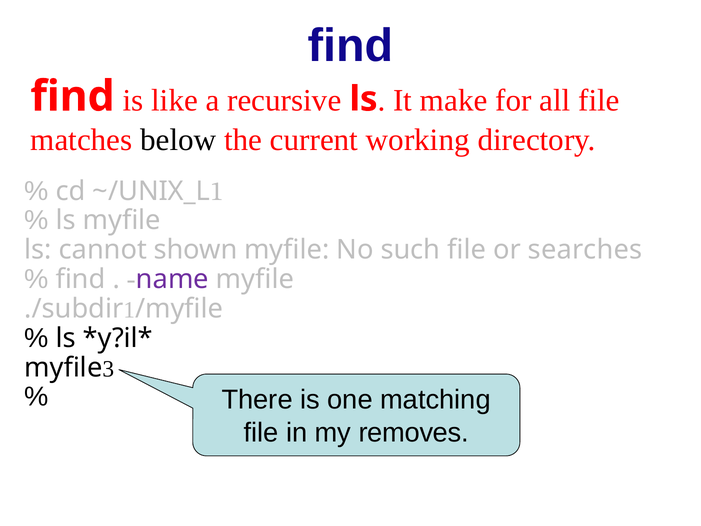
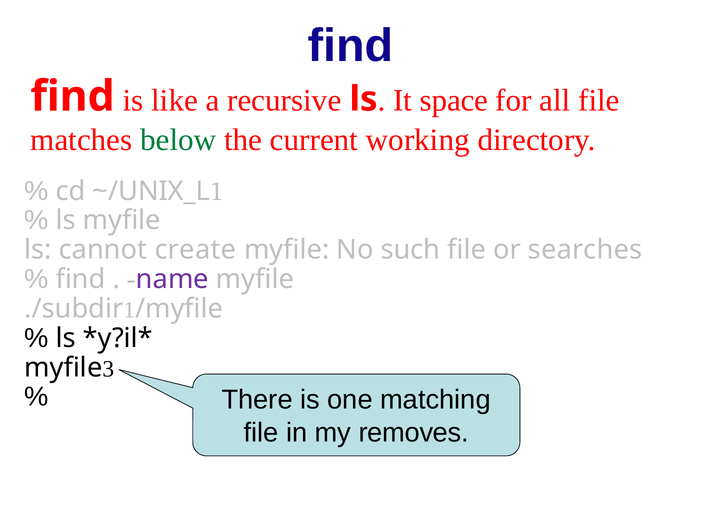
make: make -> space
below colour: black -> green
shown: shown -> create
